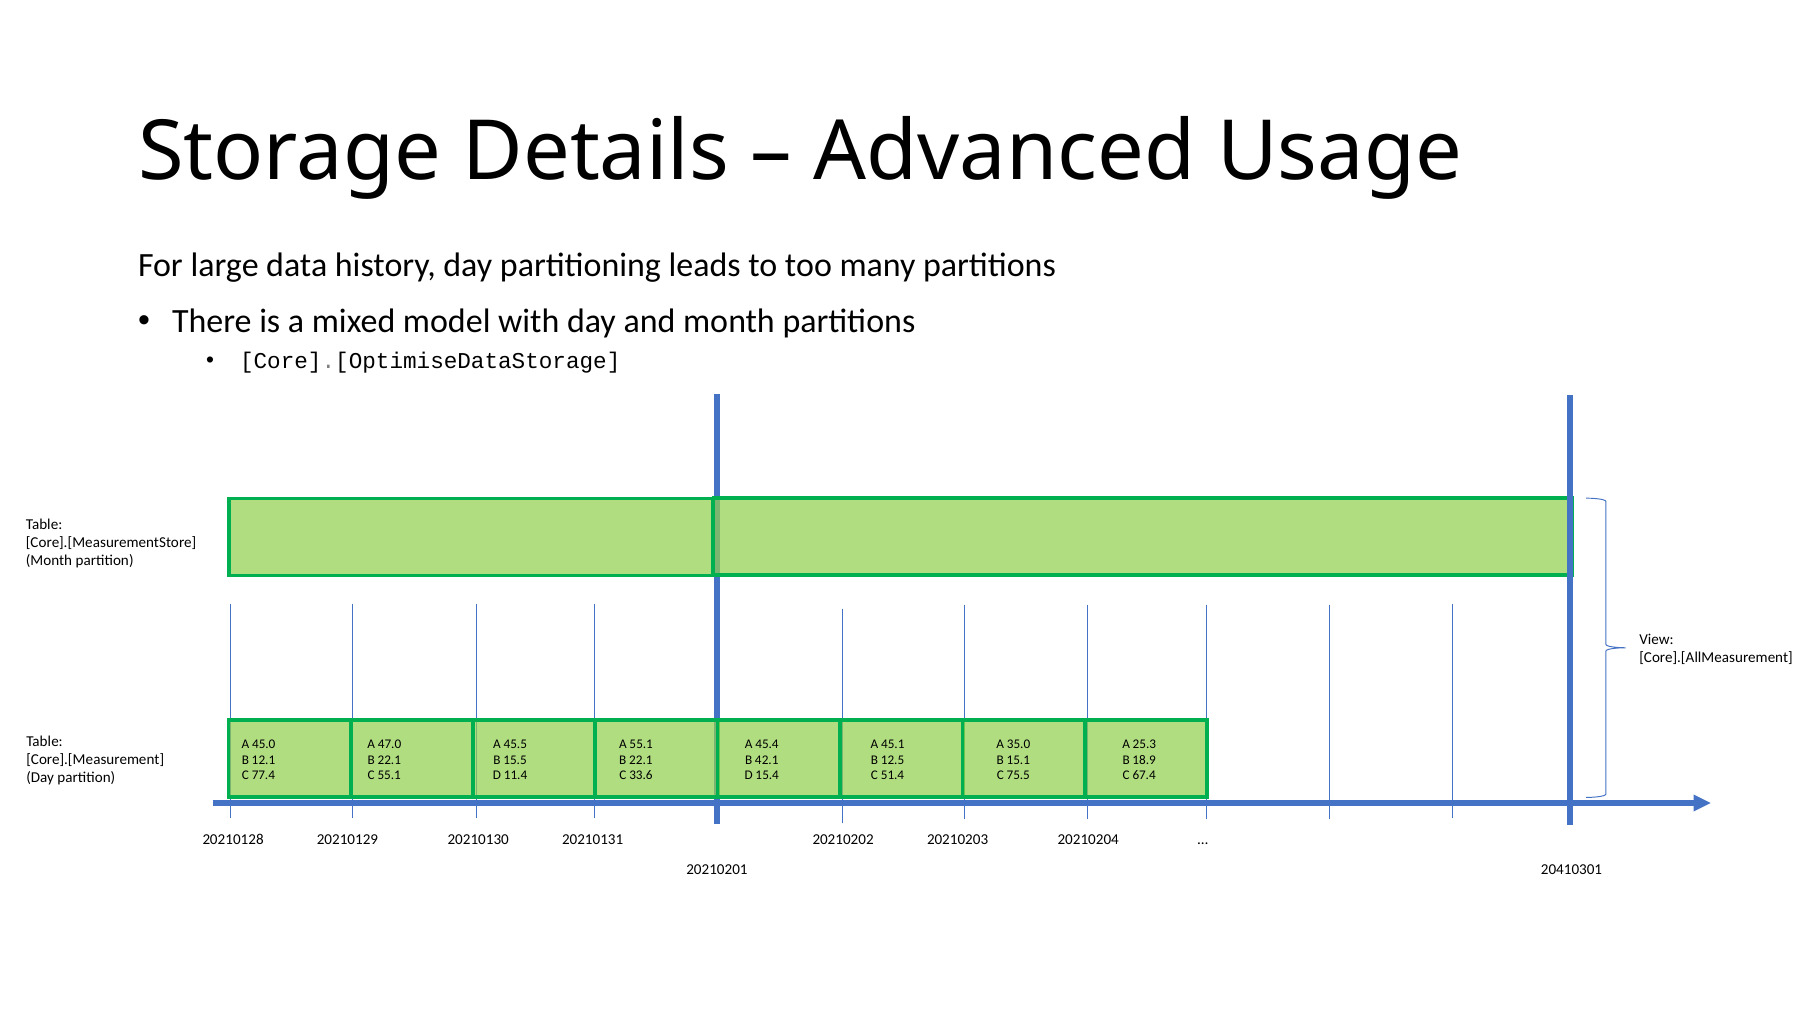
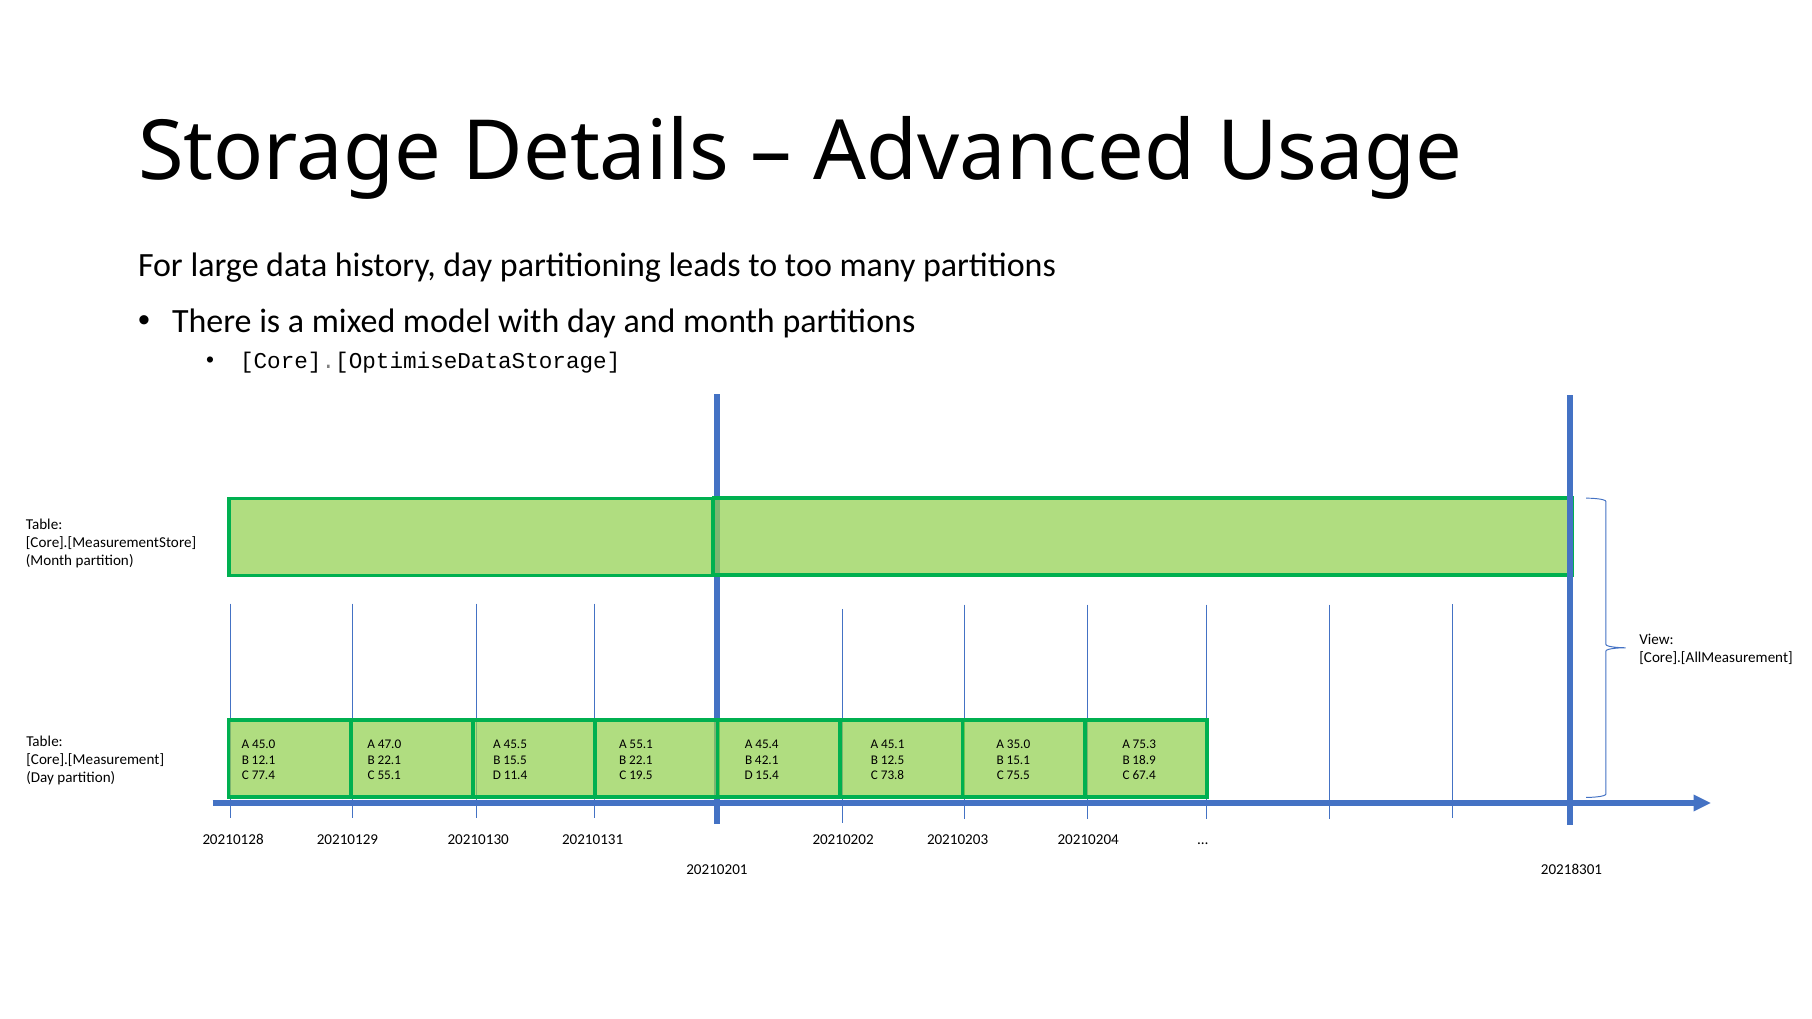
25.3: 25.3 -> 75.3
33.6: 33.6 -> 19.5
51.4: 51.4 -> 73.8
20410301: 20410301 -> 20218301
